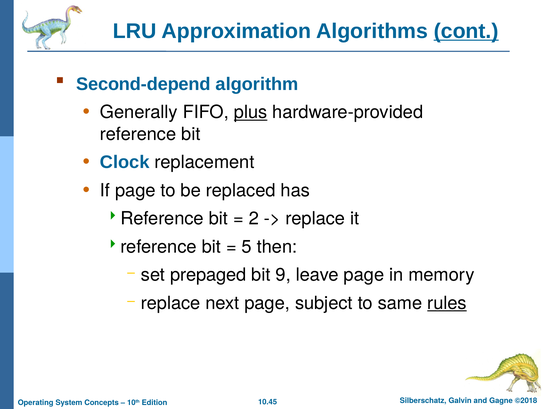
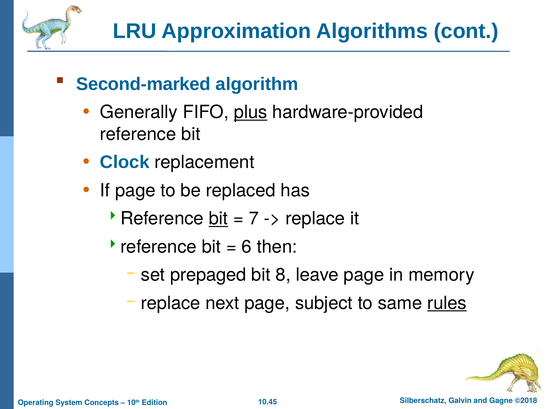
cont underline: present -> none
Second-depend: Second-depend -> Second-marked
bit at (218, 219) underline: none -> present
2: 2 -> 7
5: 5 -> 6
9: 9 -> 8
